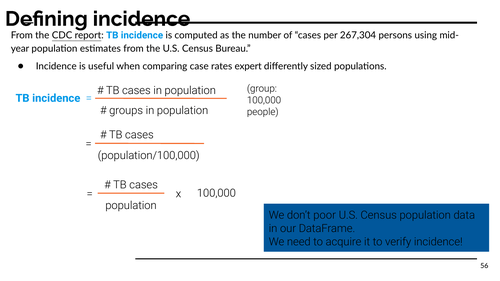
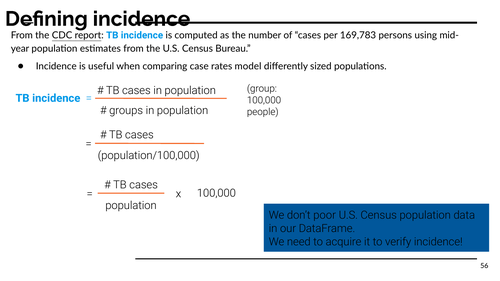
267,304: 267,304 -> 169,783
expert: expert -> model
